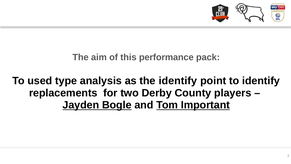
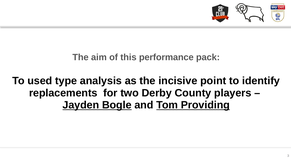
the identify: identify -> incisive
Important: Important -> Providing
